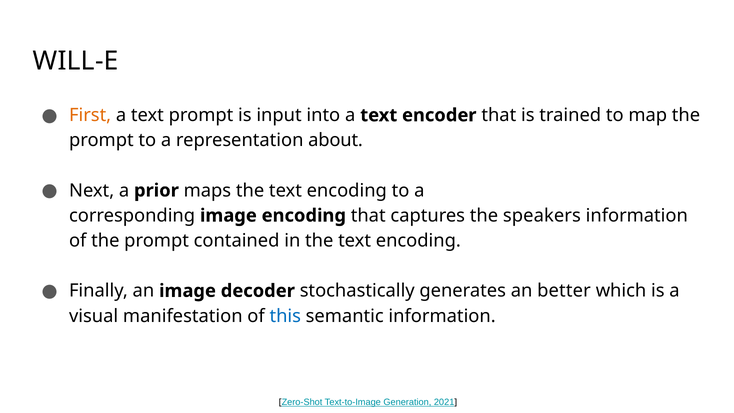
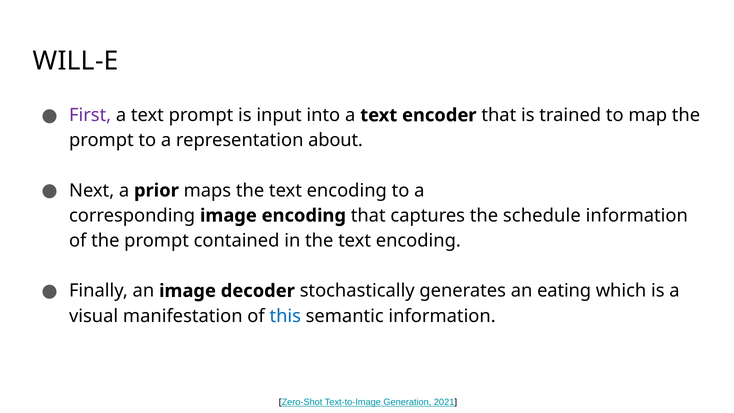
First colour: orange -> purple
speakers: speakers -> schedule
better: better -> eating
